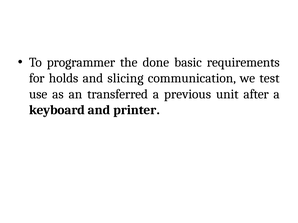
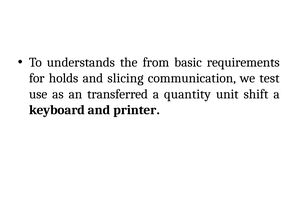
programmer: programmer -> understands
done: done -> from
previous: previous -> quantity
after: after -> shift
